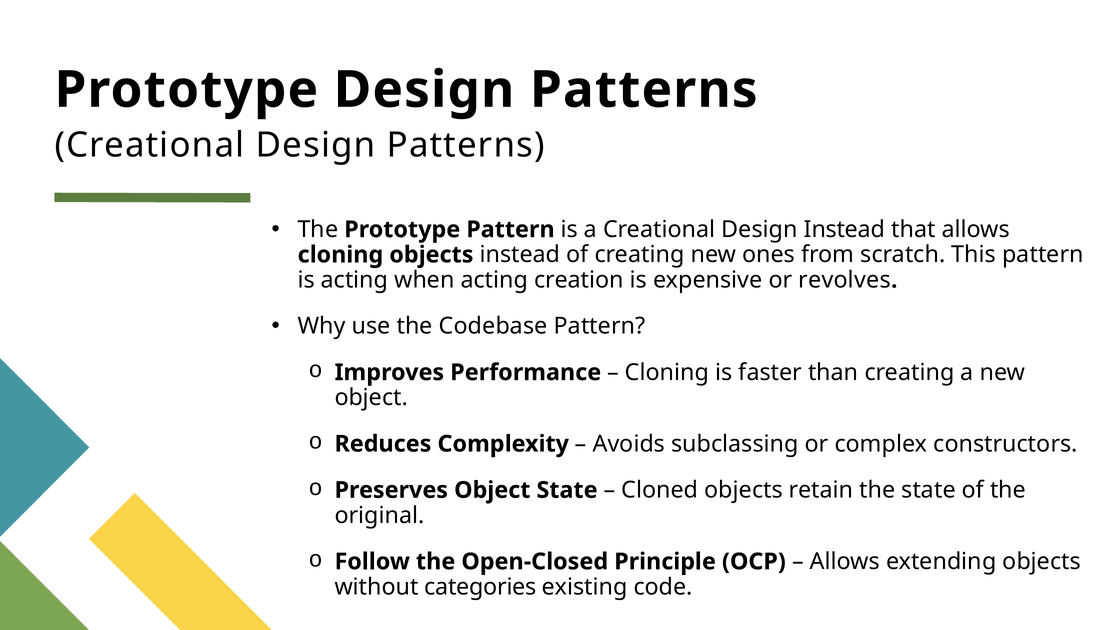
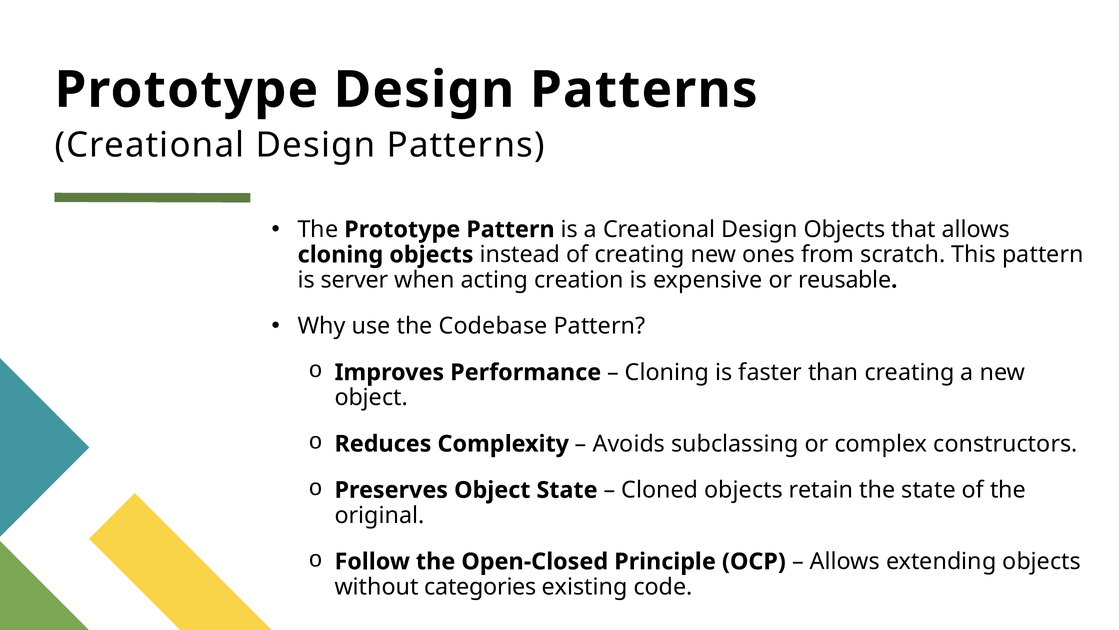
Design Instead: Instead -> Objects
is acting: acting -> server
revolves: revolves -> reusable
